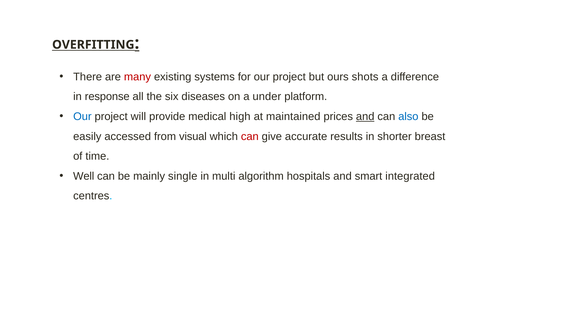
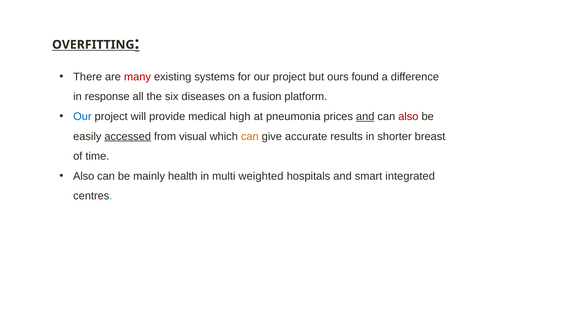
shots: shots -> found
under: under -> fusion
maintained: maintained -> pneumonia
also at (408, 116) colour: blue -> red
accessed underline: none -> present
can at (250, 136) colour: red -> orange
Well at (84, 176): Well -> Also
single: single -> health
algorithm: algorithm -> weighted
